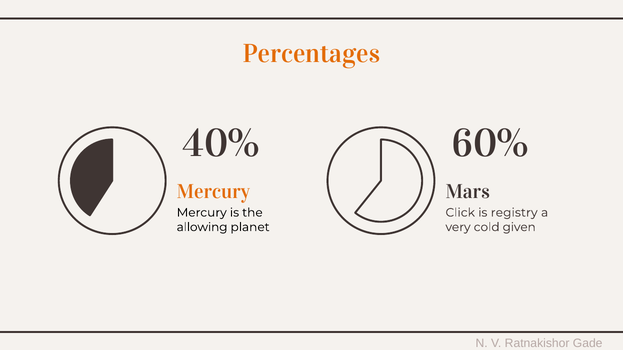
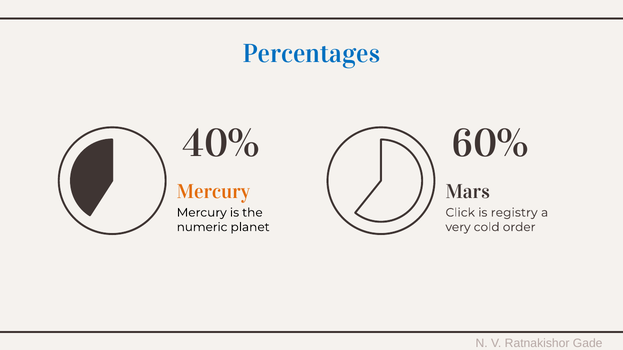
Percentages colour: orange -> blue
allowing: allowing -> numeric
given: given -> order
